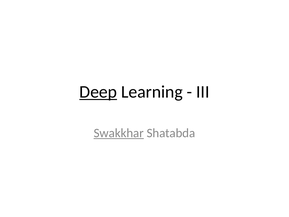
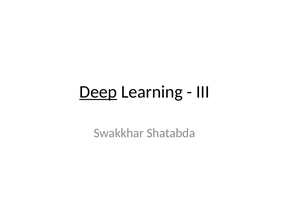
Swakkhar underline: present -> none
